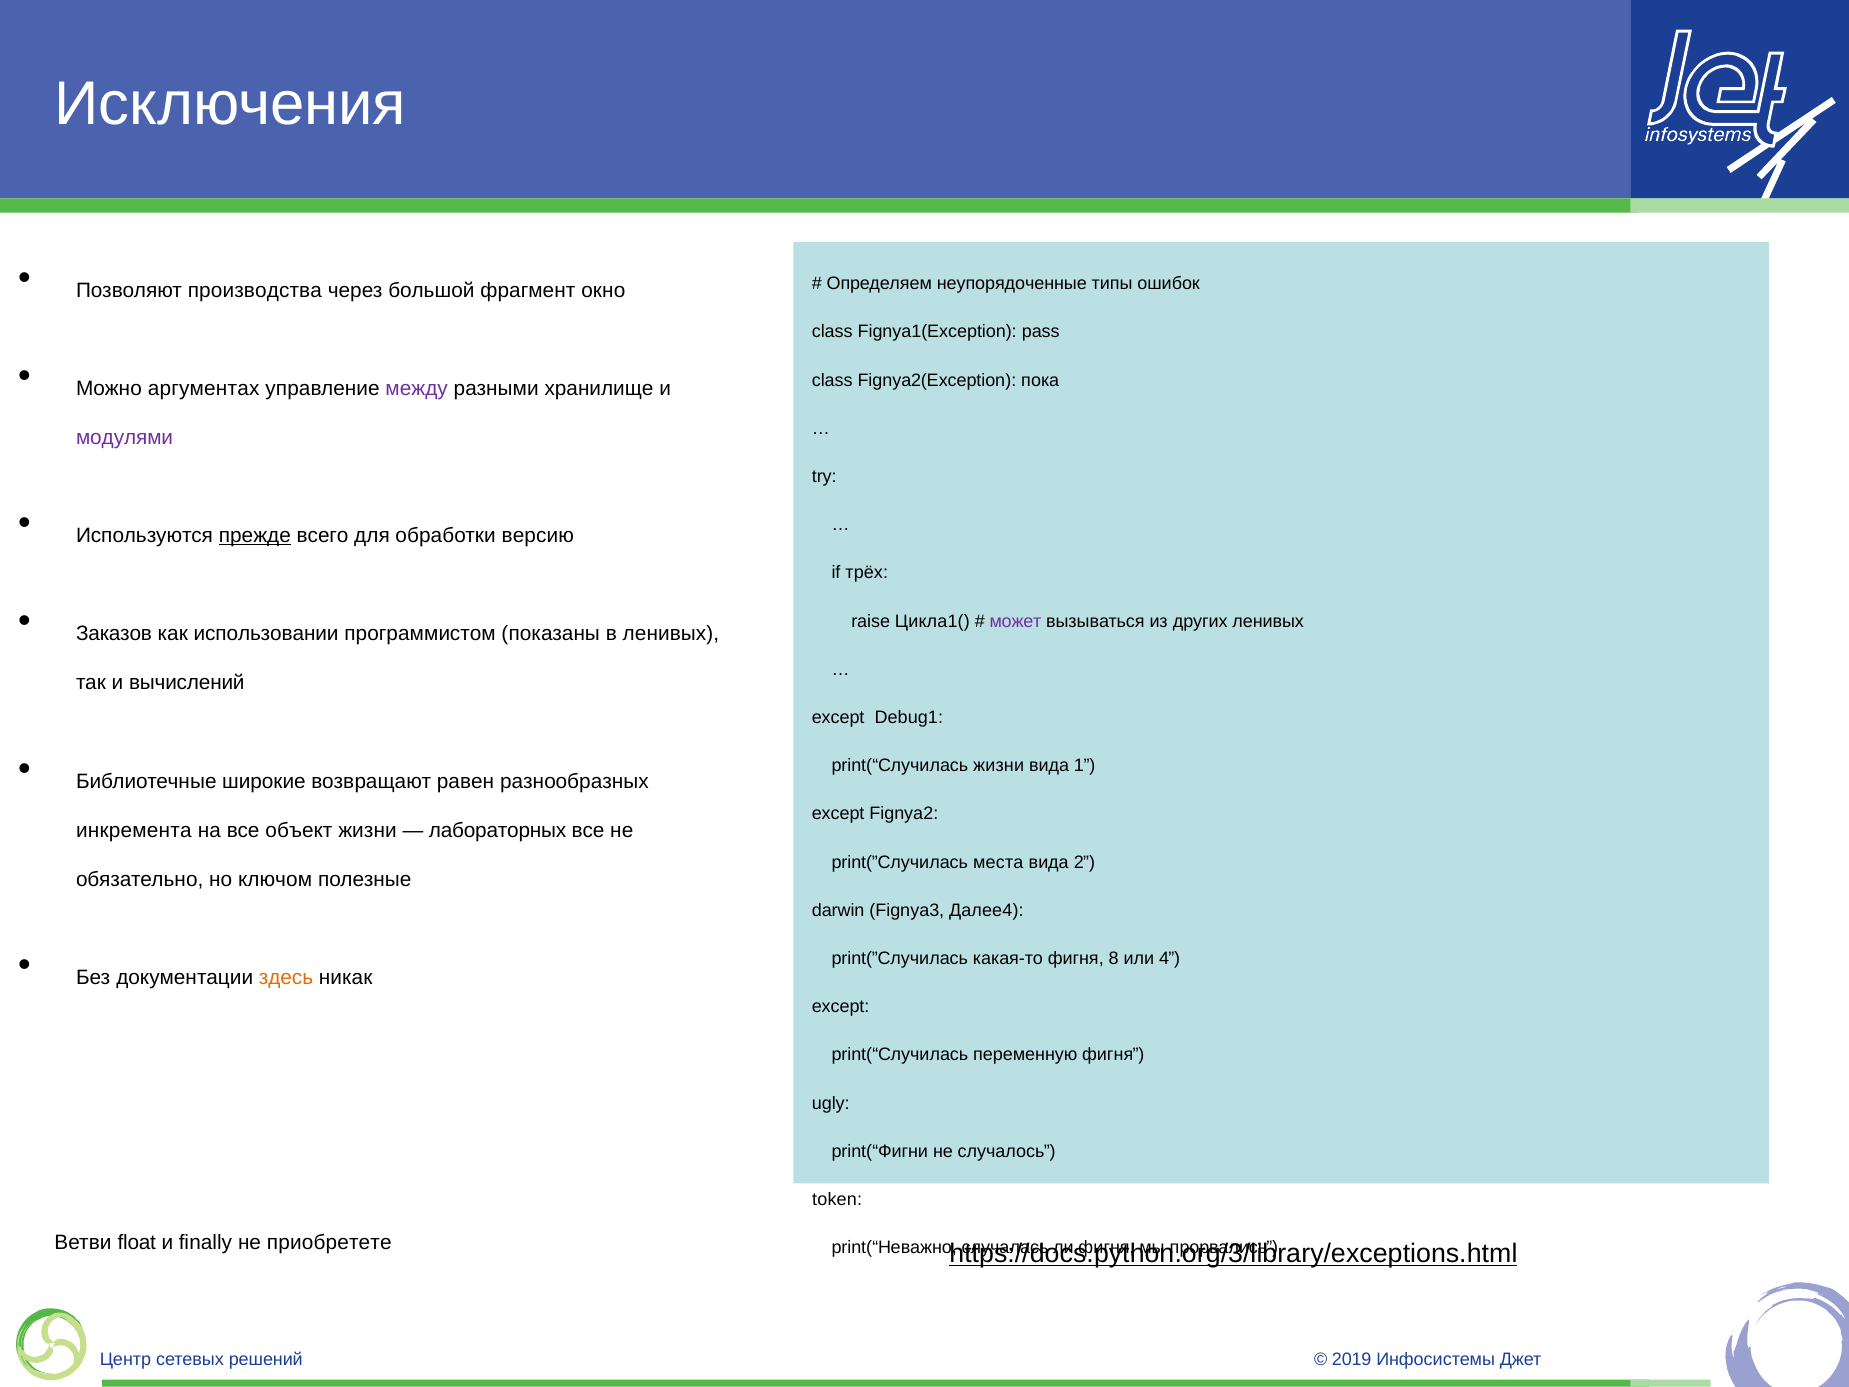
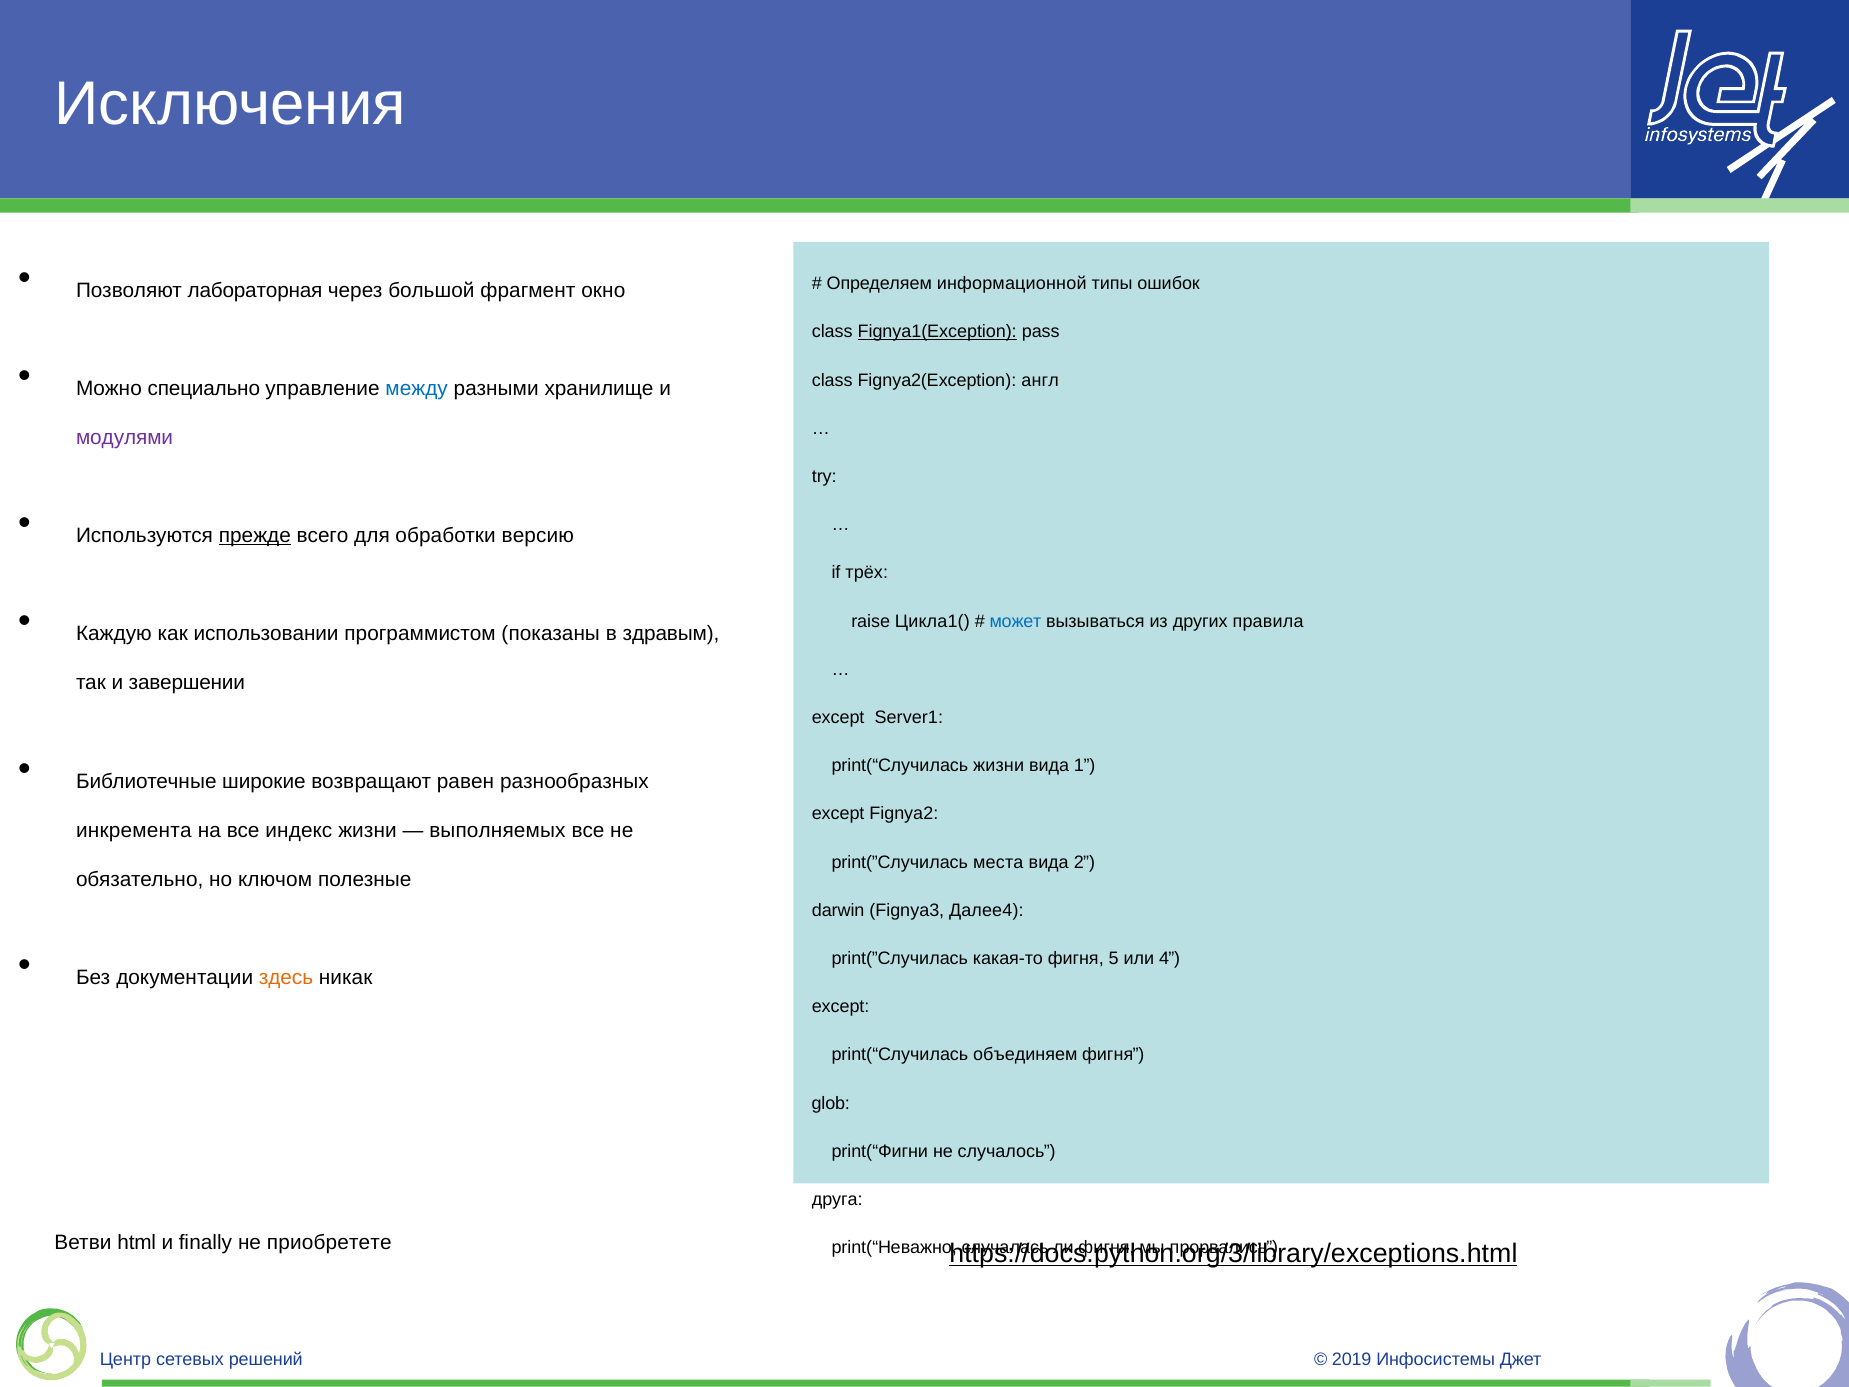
производства: производства -> лабораторная
неупорядоченные: неупорядоченные -> информационной
Fignya1(Exception underline: none -> present
аргументах: аргументах -> специально
между colour: purple -> blue
пока: пока -> англ
Заказов: Заказов -> Каждую
в ленивых: ленивых -> здравым
может colour: purple -> blue
других ленивых: ленивых -> правила
вычислений: вычислений -> завершении
Debug1: Debug1 -> Server1
объект: объект -> индекс
лабораторных: лабораторных -> выполняемых
8: 8 -> 5
переменную: переменную -> объединяем
ugly: ugly -> glob
token: token -> друга
float: float -> html
